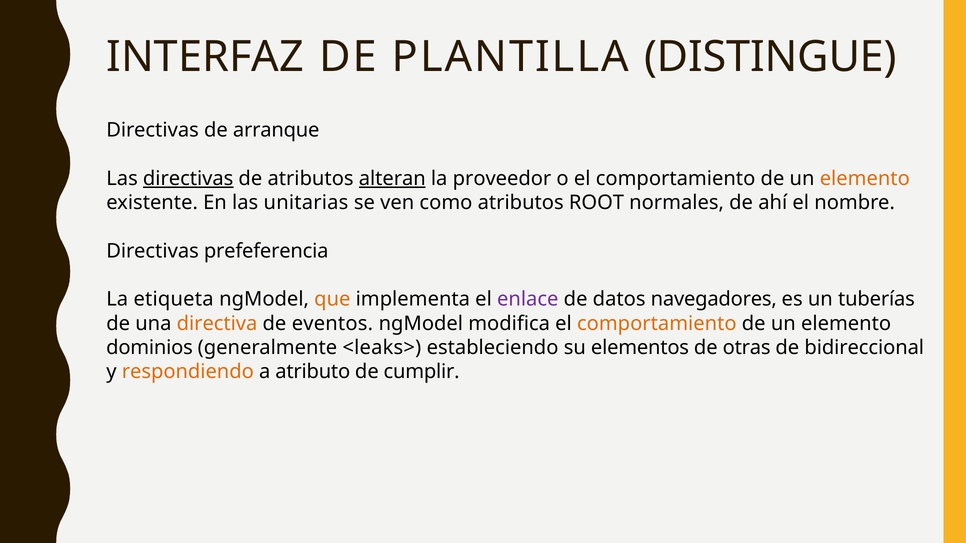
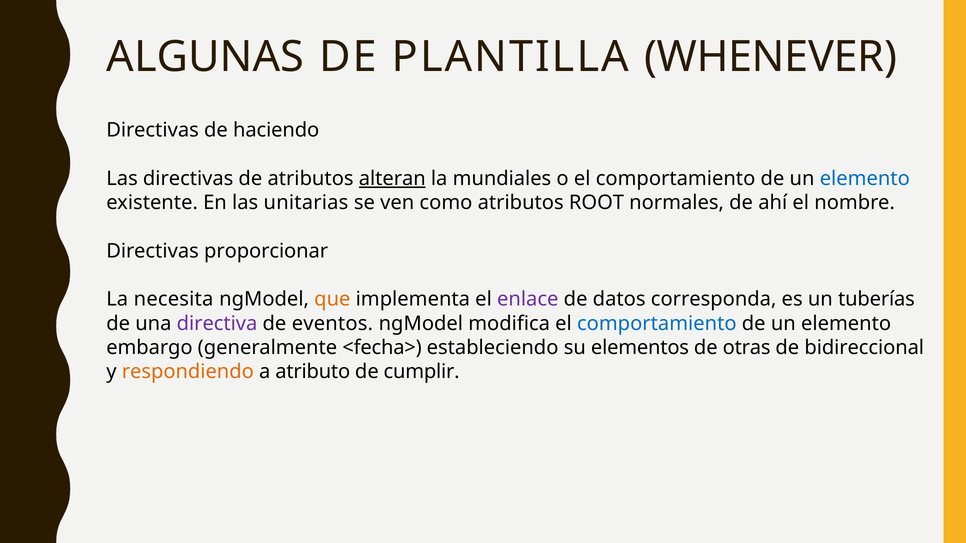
INTERFAZ: INTERFAZ -> ALGUNAS
DISTINGUE: DISTINGUE -> WHENEVER
arranque: arranque -> haciendo
directivas at (188, 179) underline: present -> none
proveedor: proveedor -> mundiales
elemento at (865, 179) colour: orange -> blue
prefeferencia: prefeferencia -> proporcionar
etiqueta: etiqueta -> necesita
navegadores: navegadores -> corresponda
directiva colour: orange -> purple
comportamiento at (657, 324) colour: orange -> blue
dominios: dominios -> embargo
<leaks>: <leaks> -> <fecha>
